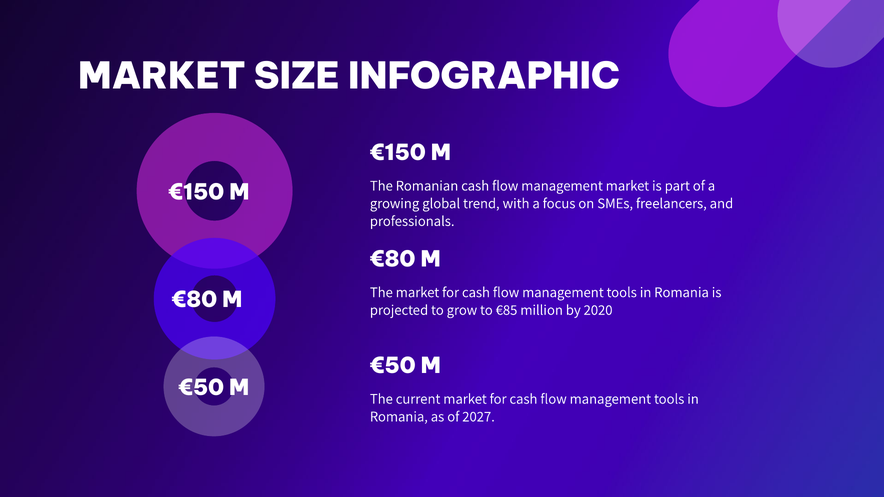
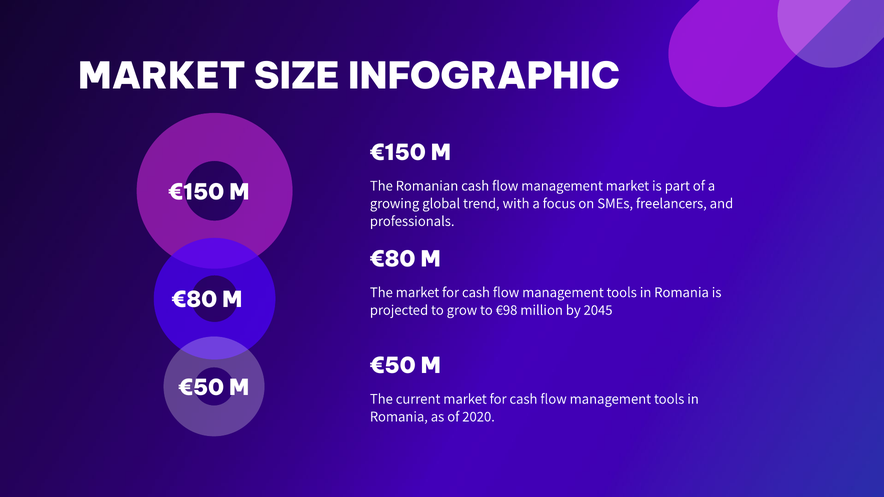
€85: €85 -> €98
2020: 2020 -> 2045
2027: 2027 -> 2020
